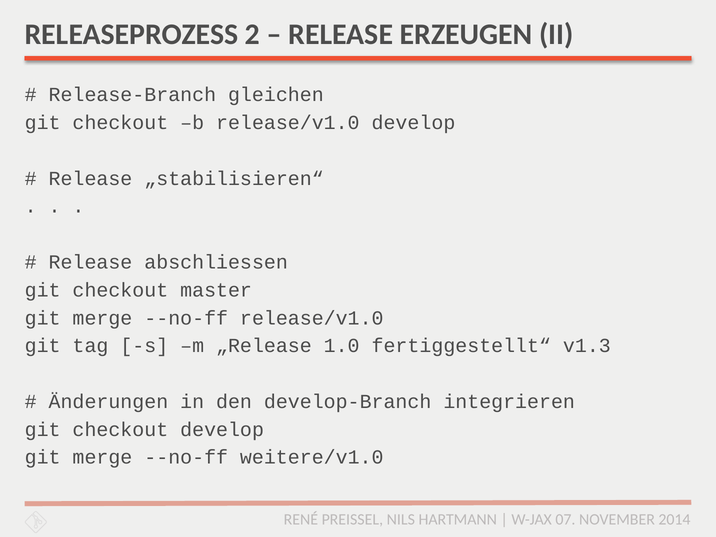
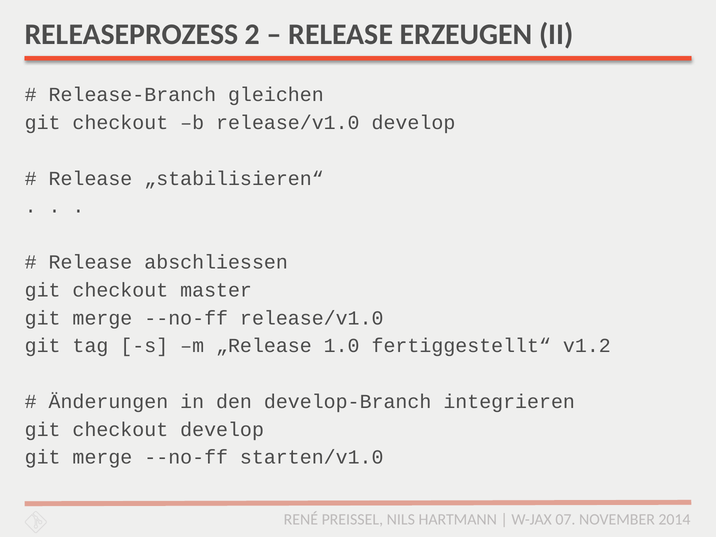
v1.3: v1.3 -> v1.2
weitere/v1.0: weitere/v1.0 -> starten/v1.0
